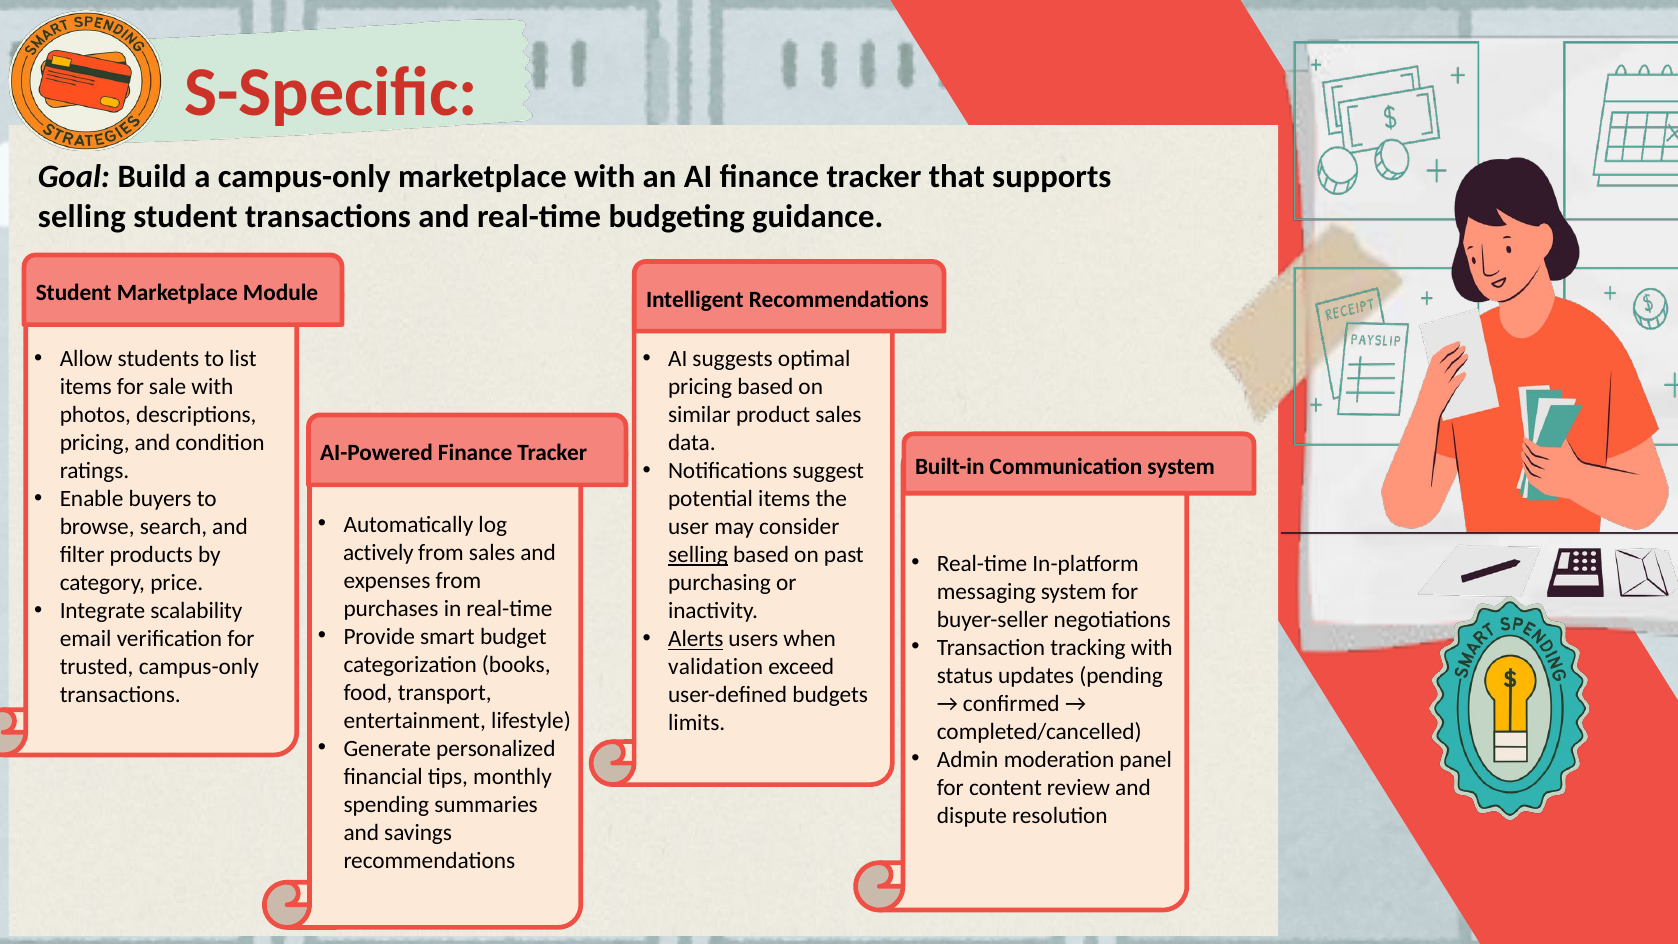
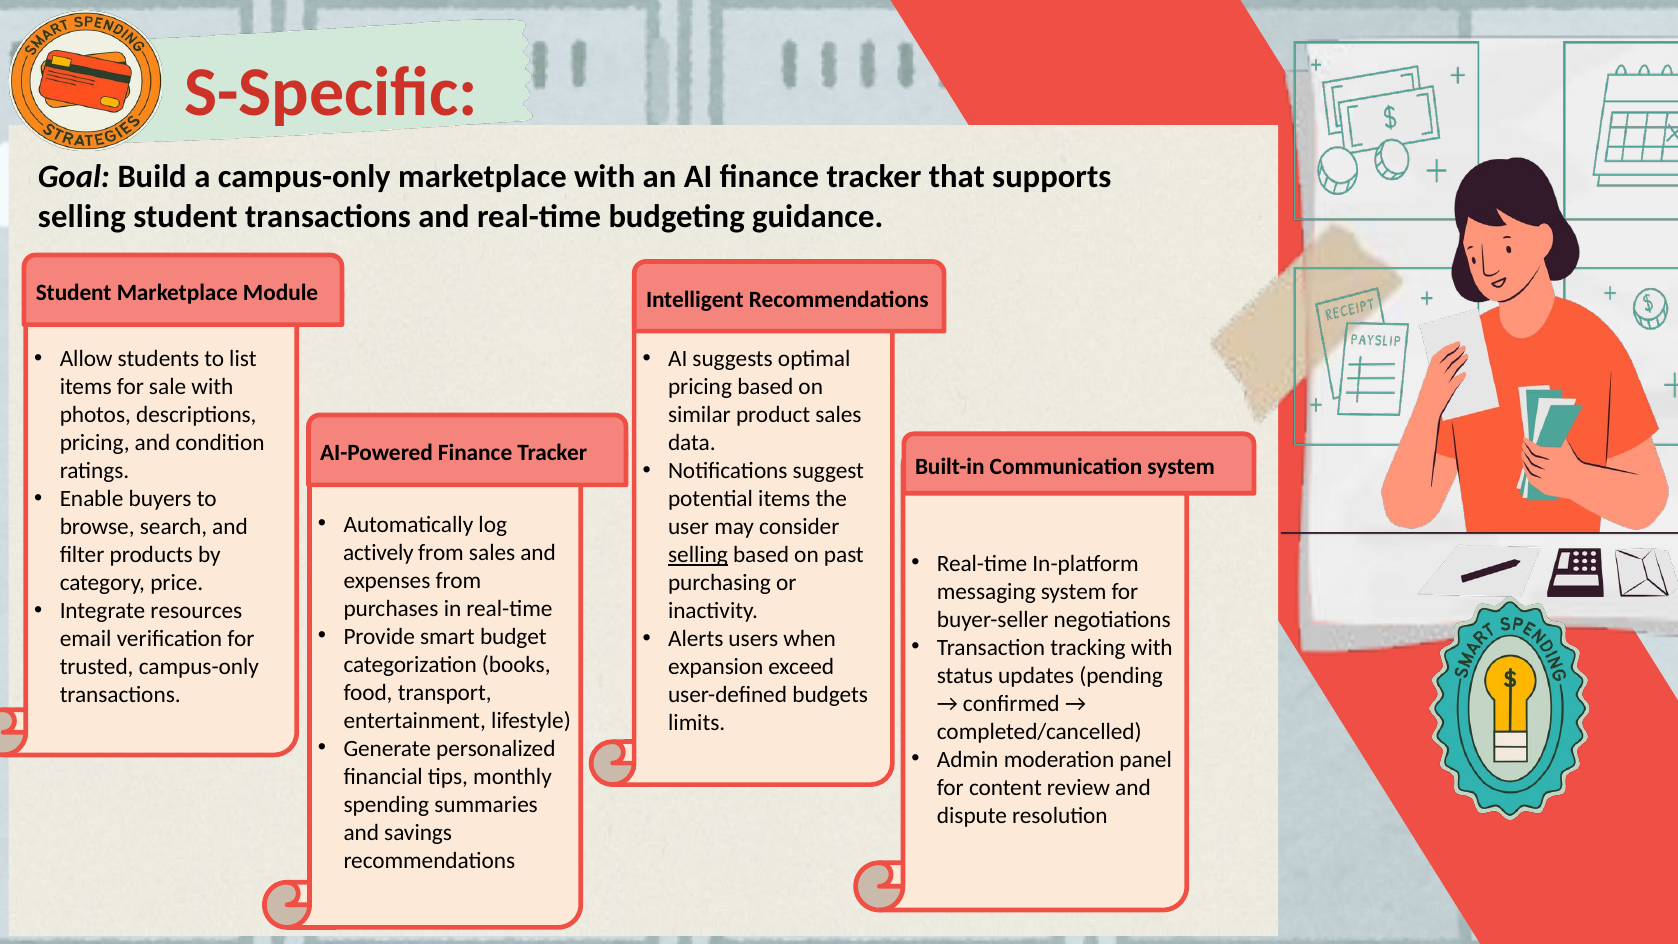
scalability: scalability -> resources
Alerts underline: present -> none
validation: validation -> expansion
